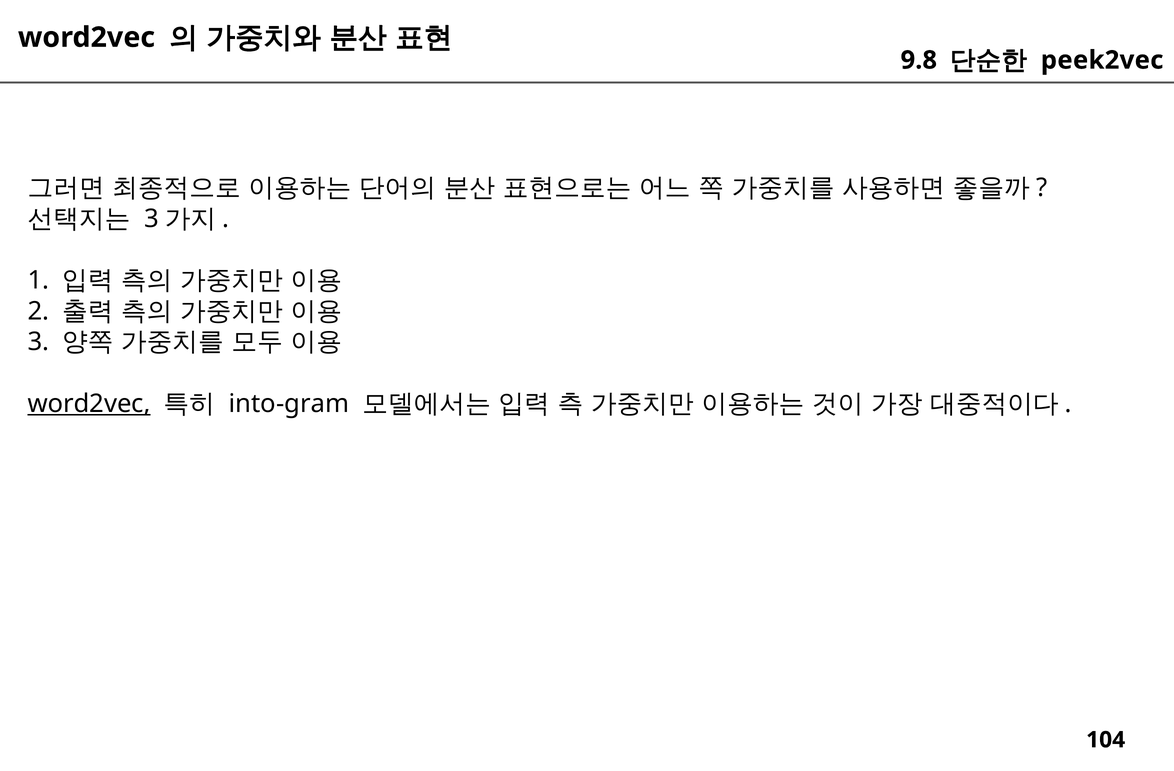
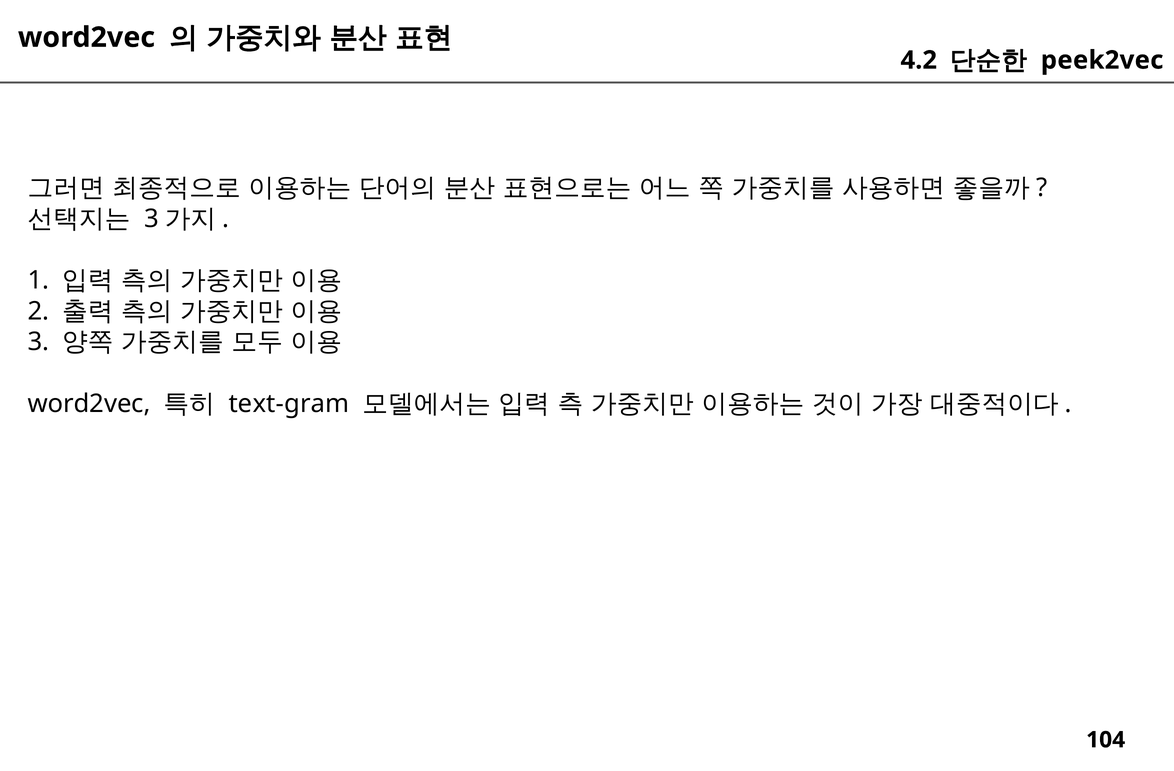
9.8: 9.8 -> 4.2
word2vec at (89, 404) underline: present -> none
into-gram: into-gram -> text-gram
